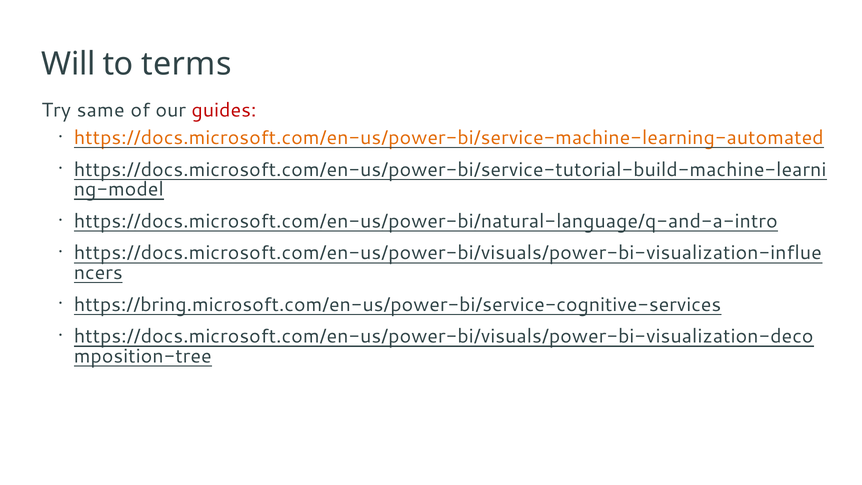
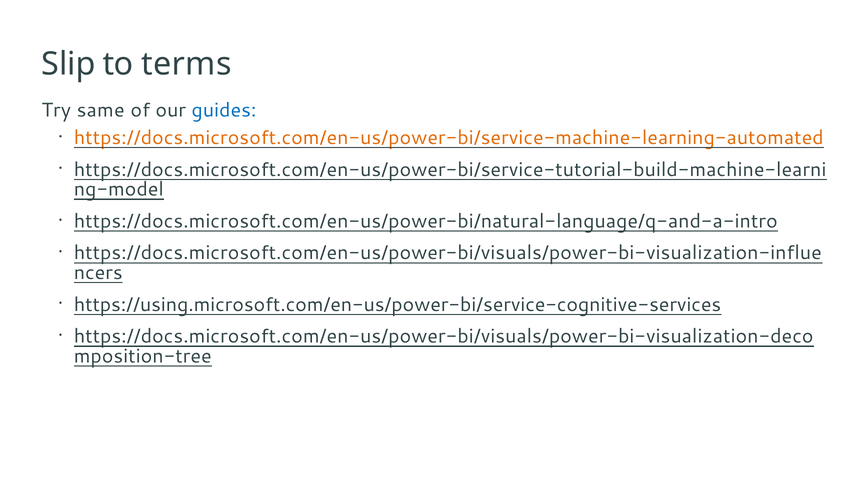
Will: Will -> Slip
guides colour: red -> blue
https://bring.microsoft.com/en-us/power-bi/service-cognitive-services: https://bring.microsoft.com/en-us/power-bi/service-cognitive-services -> https://using.microsoft.com/en-us/power-bi/service-cognitive-services
